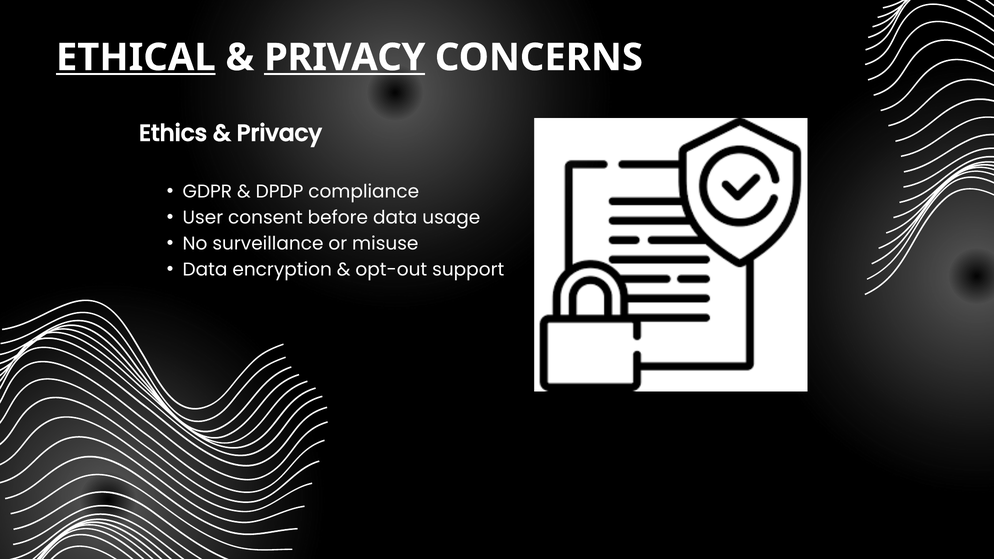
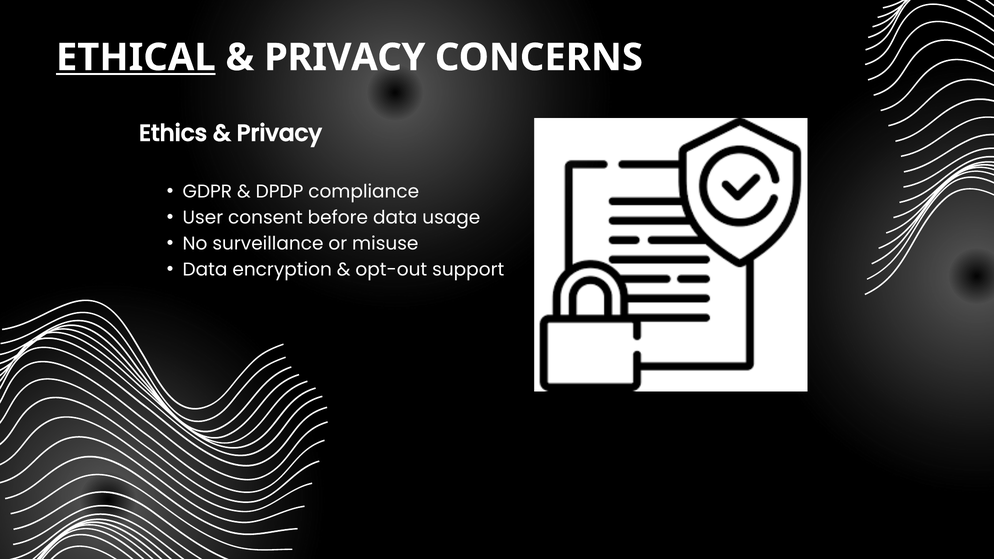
PRIVACY at (345, 58) underline: present -> none
